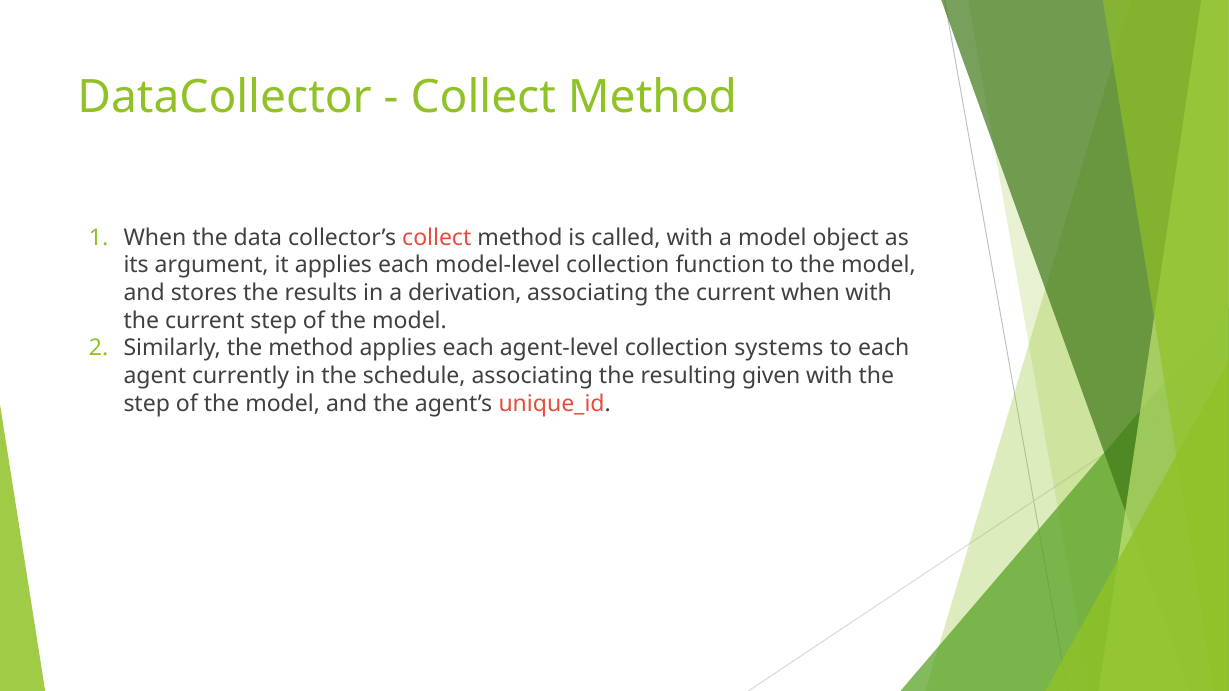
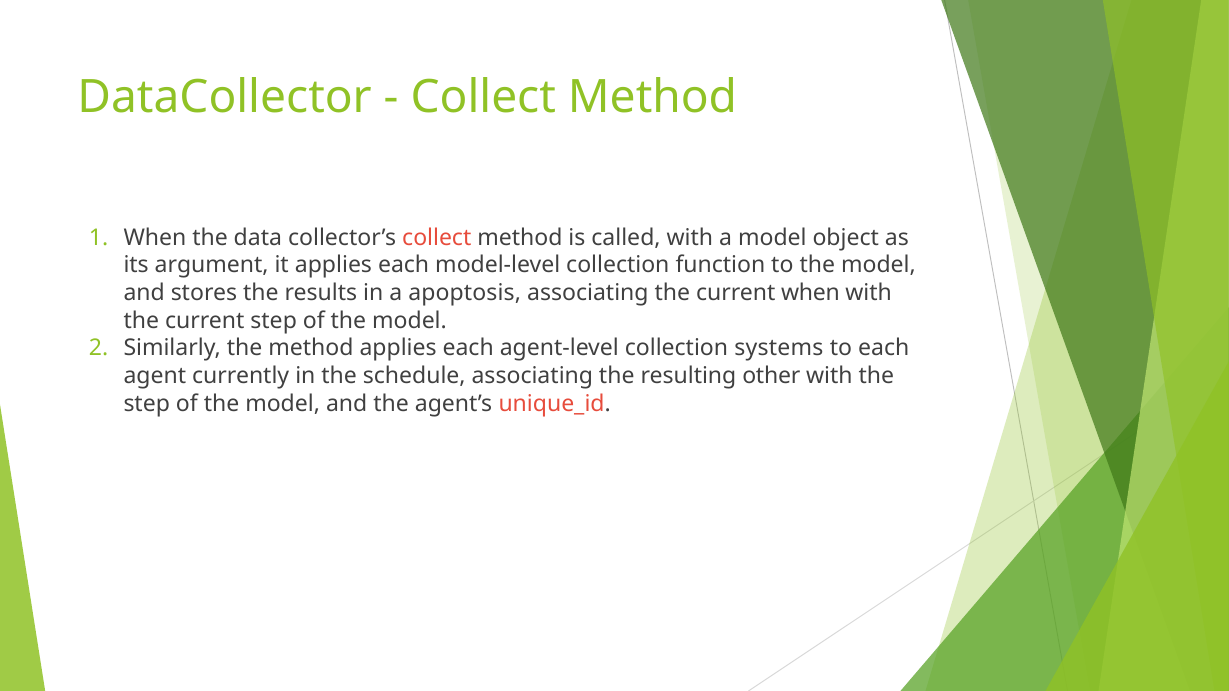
derivation: derivation -> apoptosis
given: given -> other
